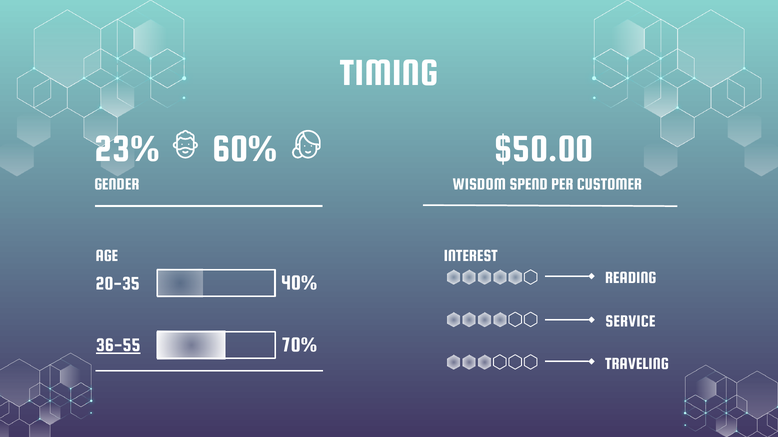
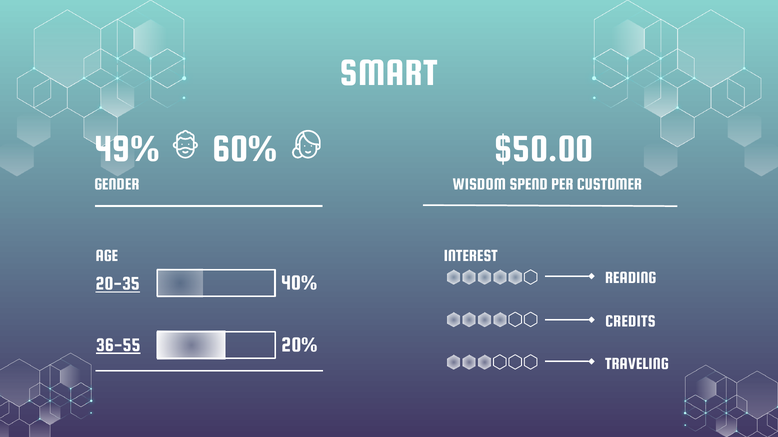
TIMING: TIMING -> SMART
23%: 23% -> 49%
20-35 underline: none -> present
SERVICE: SERVICE -> CREDITS
70%: 70% -> 20%
